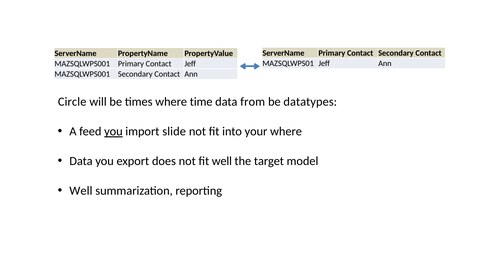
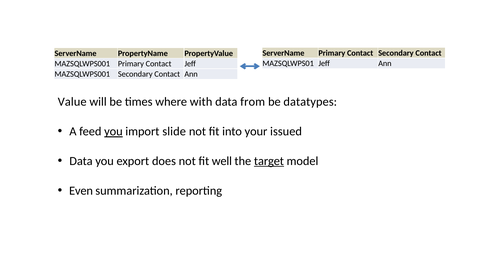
Circle: Circle -> Value
time: time -> with
your where: where -> issued
target underline: none -> present
Well at (81, 190): Well -> Even
